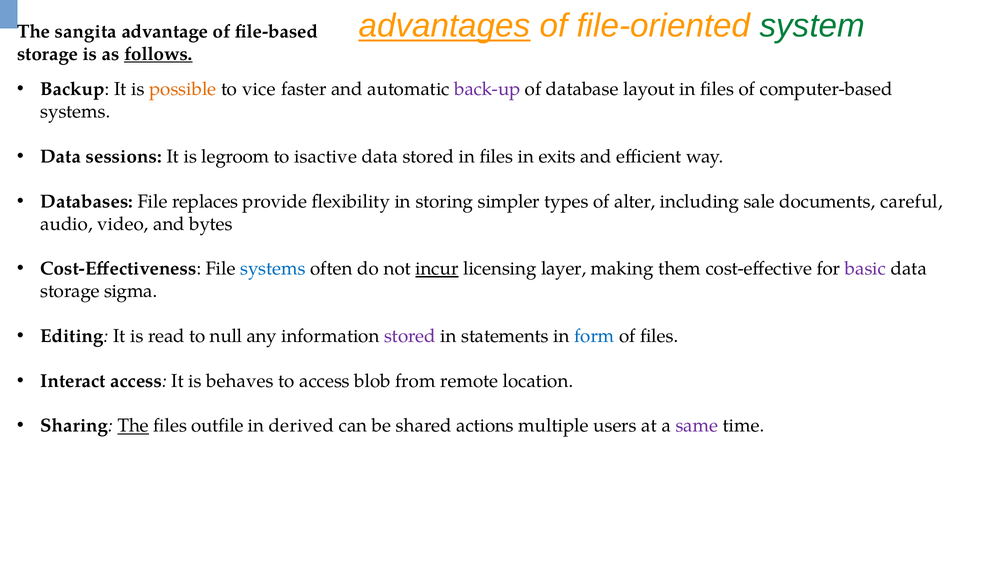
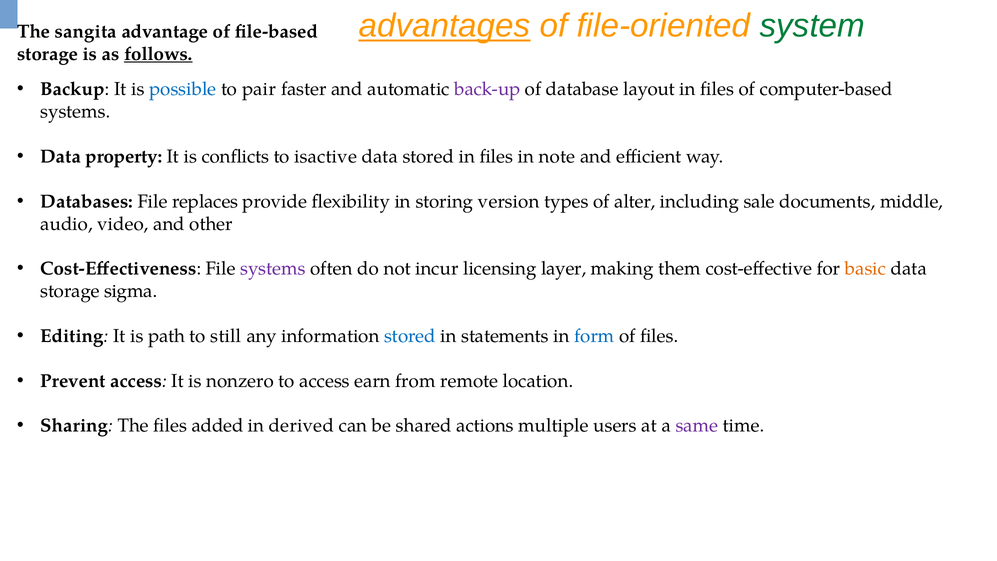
possible colour: orange -> blue
vice: vice -> pair
sessions: sessions -> property
legroom: legroom -> conflicts
exits: exits -> note
simpler: simpler -> version
careful: careful -> middle
bytes: bytes -> other
systems at (273, 269) colour: blue -> purple
incur underline: present -> none
basic colour: purple -> orange
read: read -> path
null: null -> still
stored at (410, 336) colour: purple -> blue
Interact: Interact -> Prevent
behaves: behaves -> nonzero
blob: blob -> earn
The at (133, 426) underline: present -> none
outfile: outfile -> added
